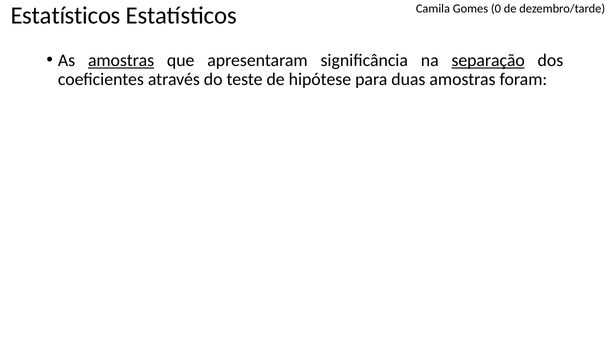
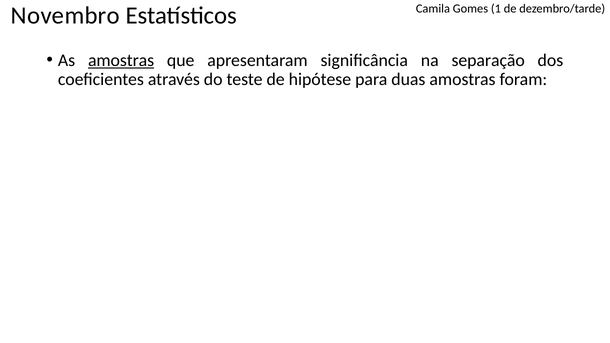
Estatísticos at (66, 16): Estatísticos -> Novembro
0: 0 -> 1
separação underline: present -> none
